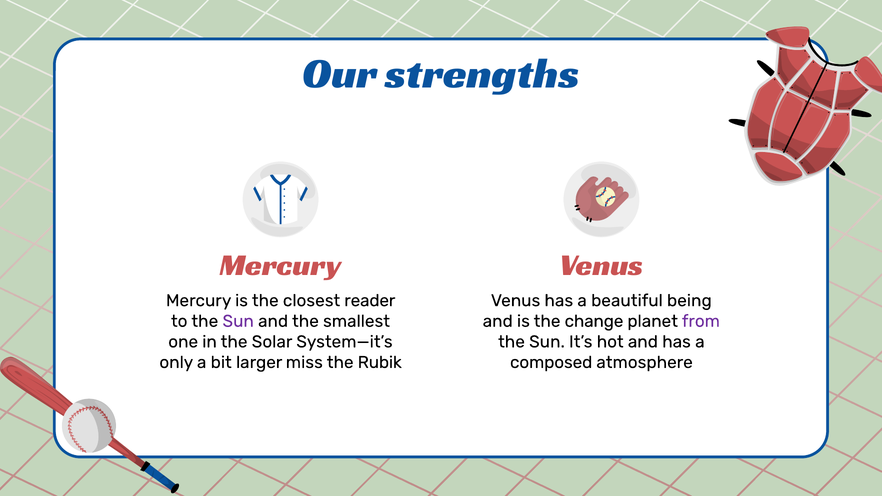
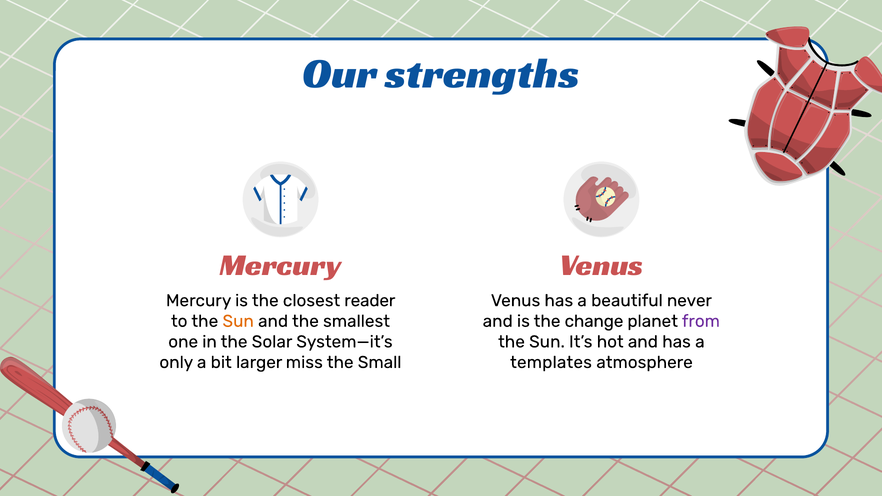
being: being -> never
Sun at (238, 321) colour: purple -> orange
Rubik: Rubik -> Small
composed: composed -> templates
